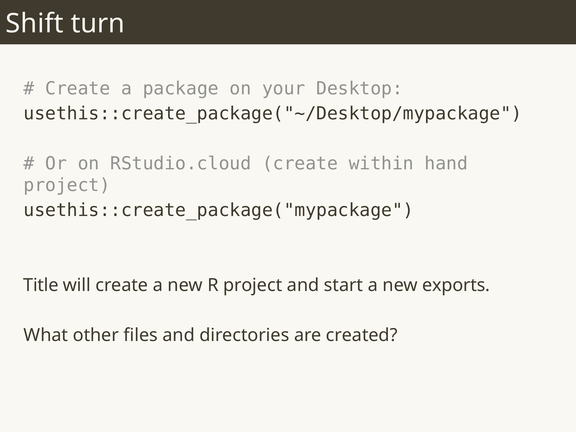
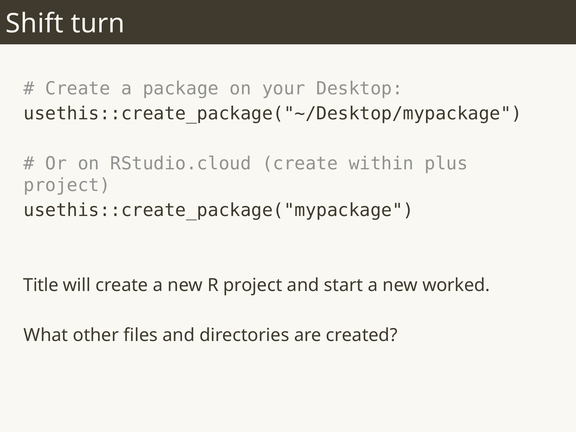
hand: hand -> plus
exports: exports -> worked
